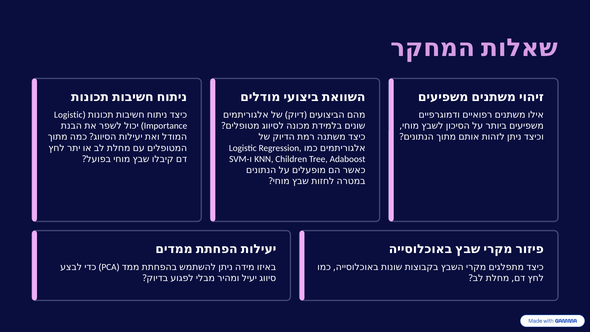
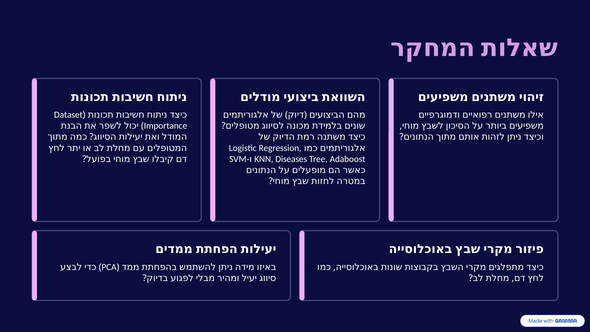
Logistic at (68, 115): Logistic -> Dataset
Children: Children -> Diseases
